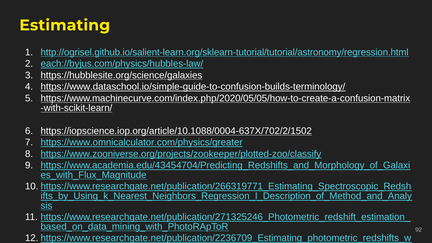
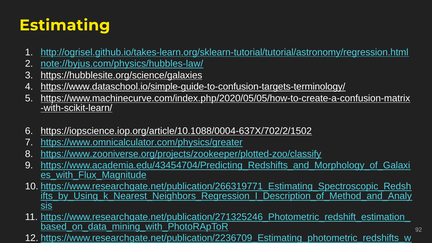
http://ogrisel.github.io/salient-learn.org/sklearn-tutorial/tutorial/astronomy/regression.html: http://ogrisel.github.io/salient-learn.org/sklearn-tutorial/tutorial/astronomy/regression.html -> http://ogrisel.github.io/takes-learn.org/sklearn-tutorial/tutorial/astronomy/regression.html
each://byjus.com/physics/hubbles-law/: each://byjus.com/physics/hubbles-law/ -> note://byjus.com/physics/hubbles-law/
https://www.dataschool.io/simple-guide-to-confusion-builds-terminology/: https://www.dataschool.io/simple-guide-to-confusion-builds-terminology/ -> https://www.dataschool.io/simple-guide-to-confusion-targets-terminology/
